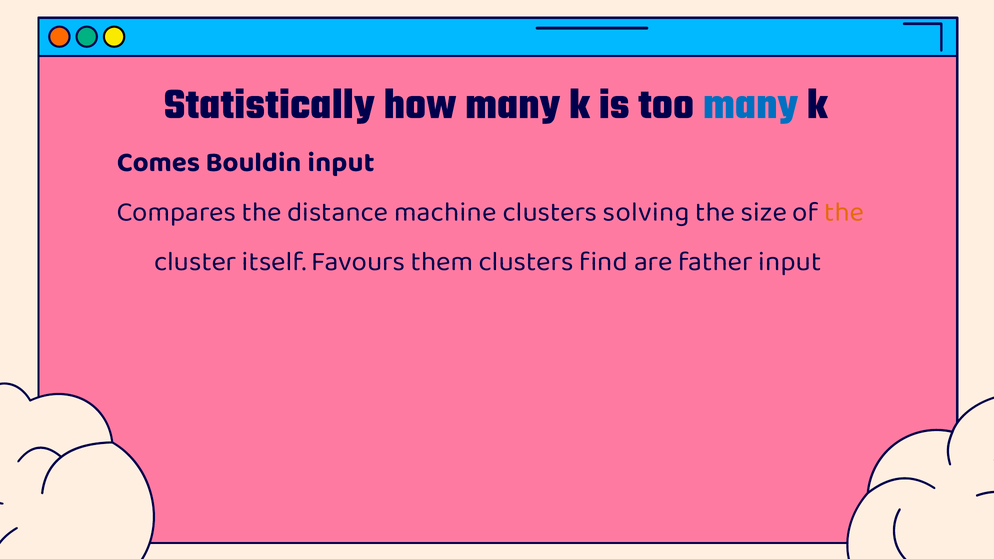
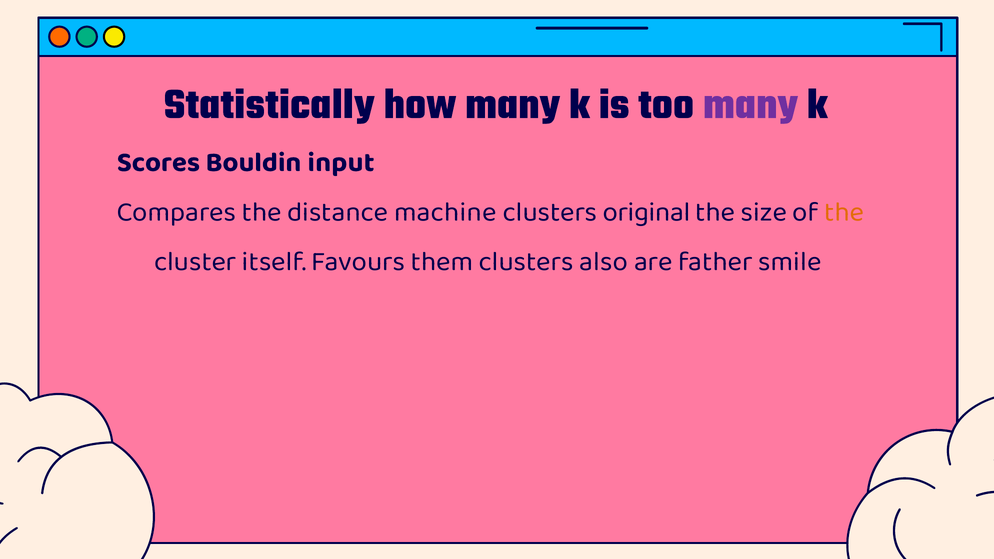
many at (750, 104) colour: blue -> purple
Comes: Comes -> Scores
solving: solving -> original
find: find -> also
father input: input -> smile
